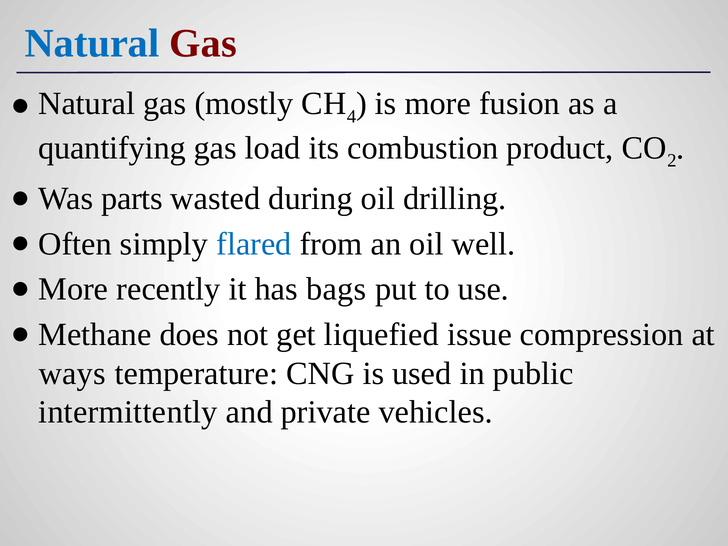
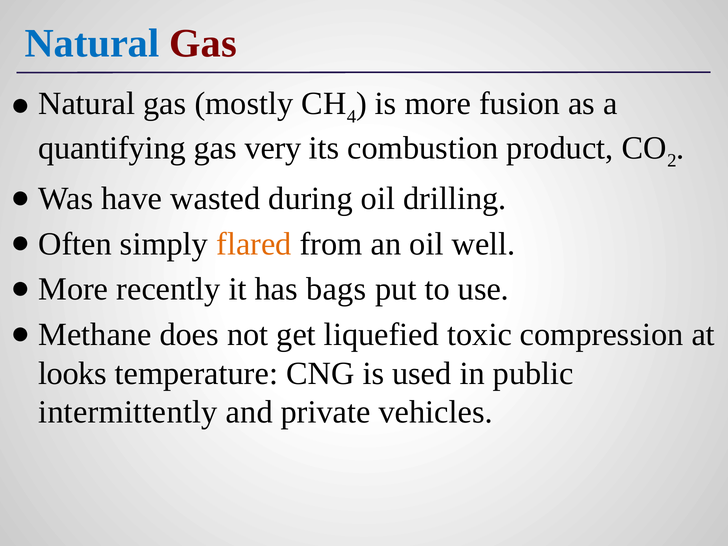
load: load -> very
parts: parts -> have
flared colour: blue -> orange
issue: issue -> toxic
ways: ways -> looks
